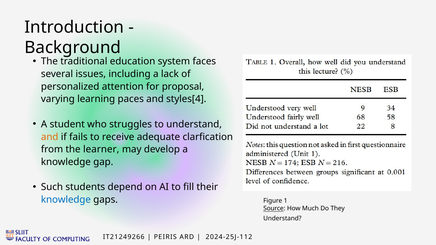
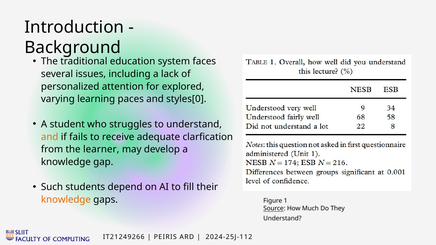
proposal: proposal -> explored
styles[4: styles[4 -> styles[0
knowledge at (66, 200) colour: blue -> orange
